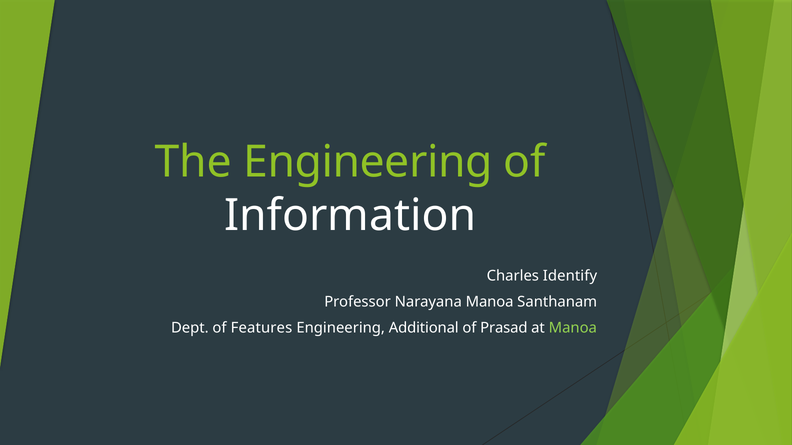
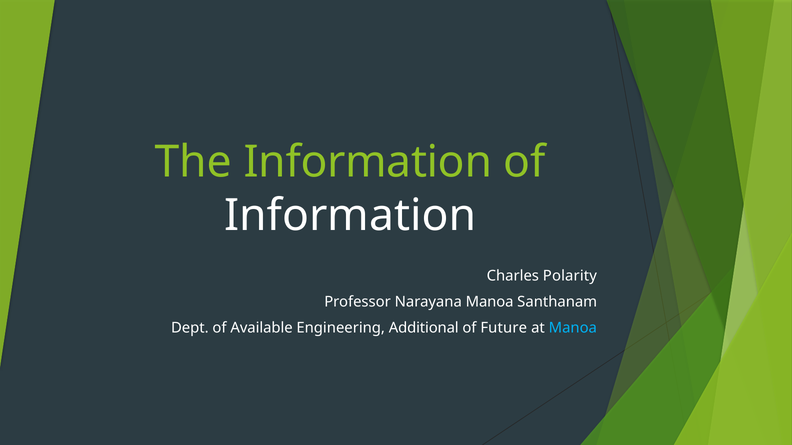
The Engineering: Engineering -> Information
Identify: Identify -> Polarity
Features: Features -> Available
Prasad: Prasad -> Future
Manoa at (573, 328) colour: light green -> light blue
